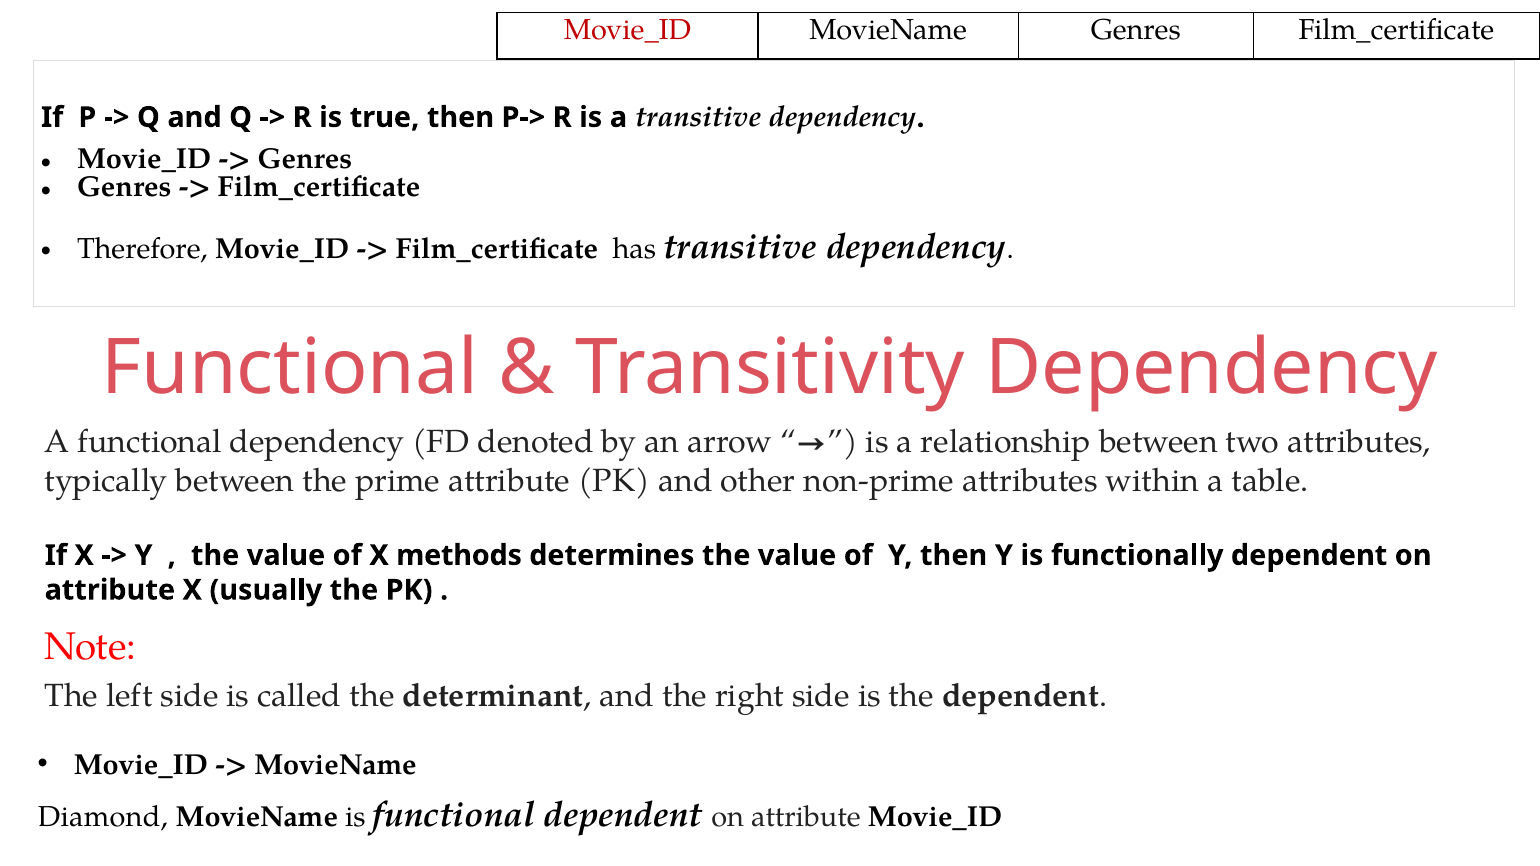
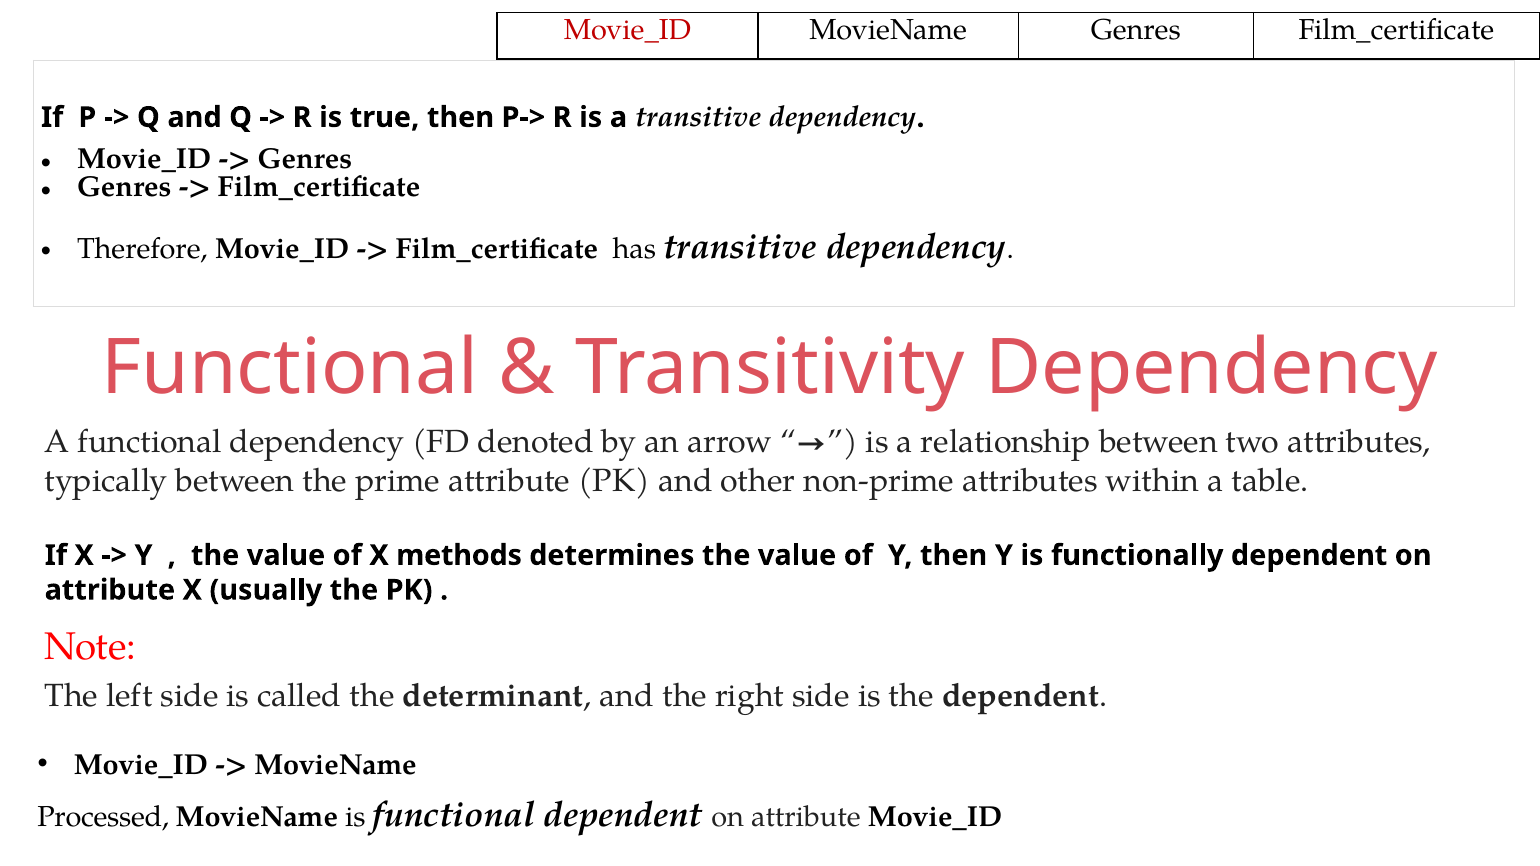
Diamond: Diamond -> Processed
